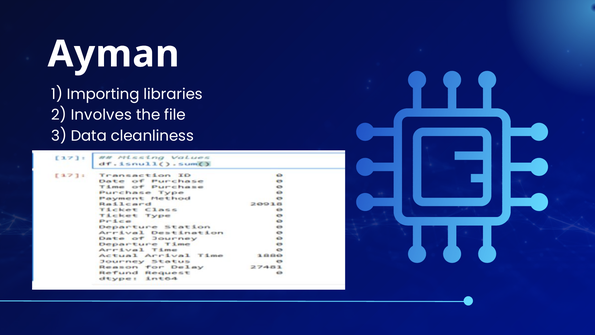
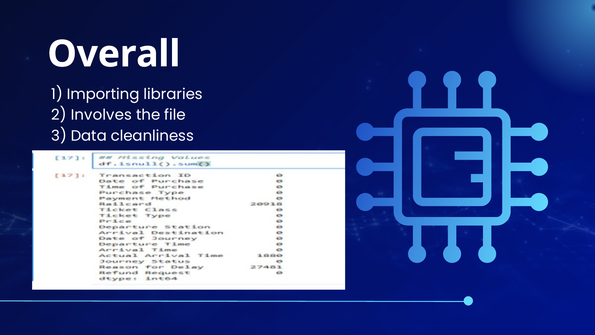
Ayman: Ayman -> Overall
